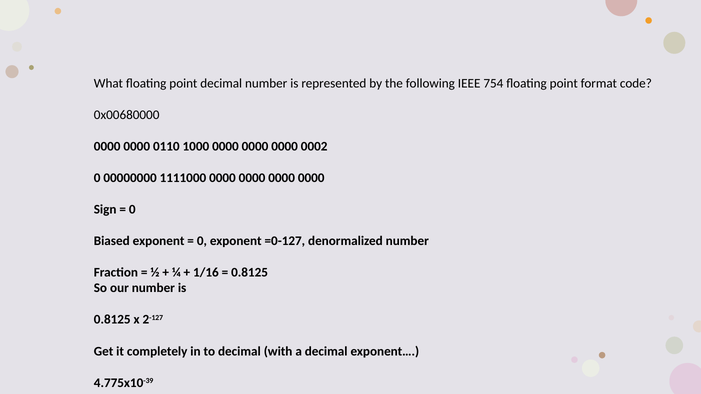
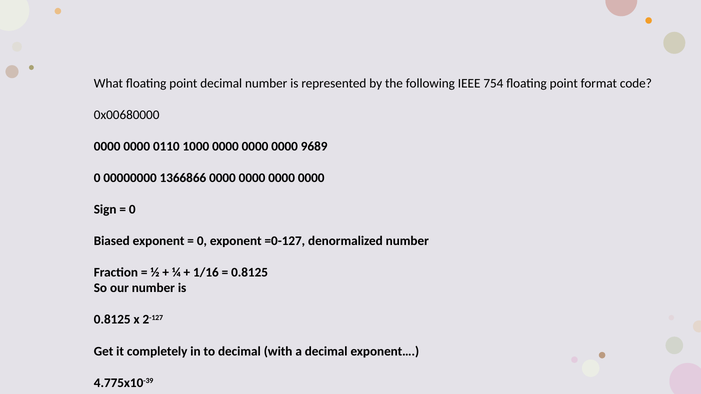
0002: 0002 -> 9689
1111000: 1111000 -> 1366866
